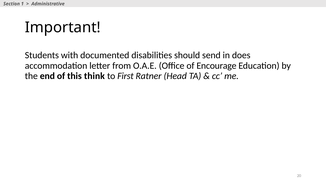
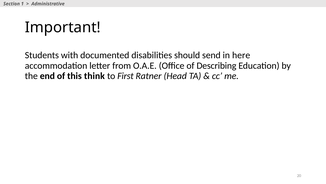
does: does -> here
Encourage: Encourage -> Describing
